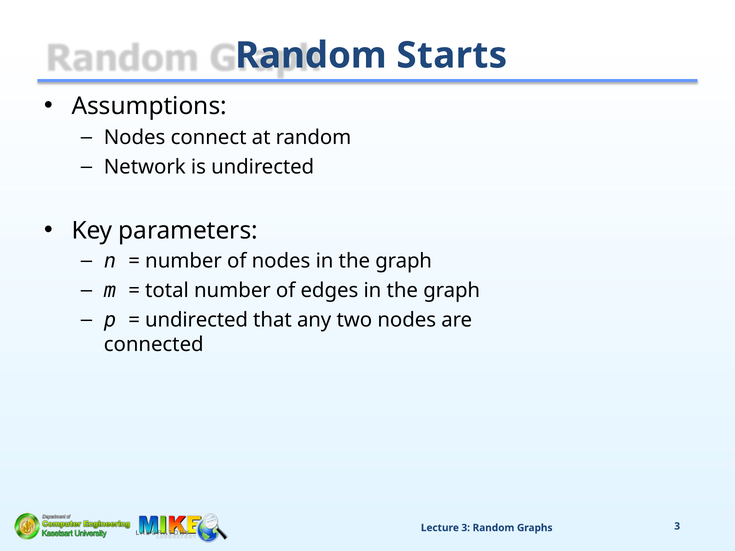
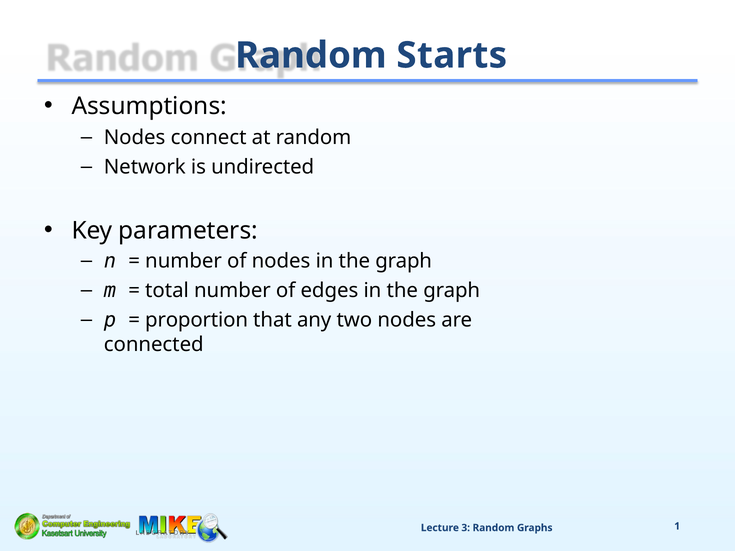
undirected at (197, 320): undirected -> proportion
Graphs 3: 3 -> 1
